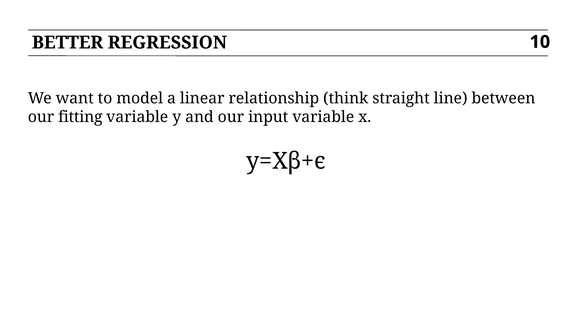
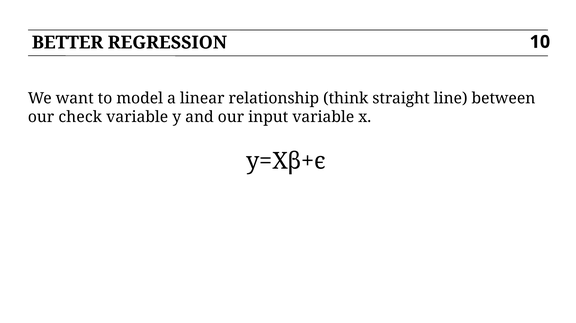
fitting: fitting -> check
